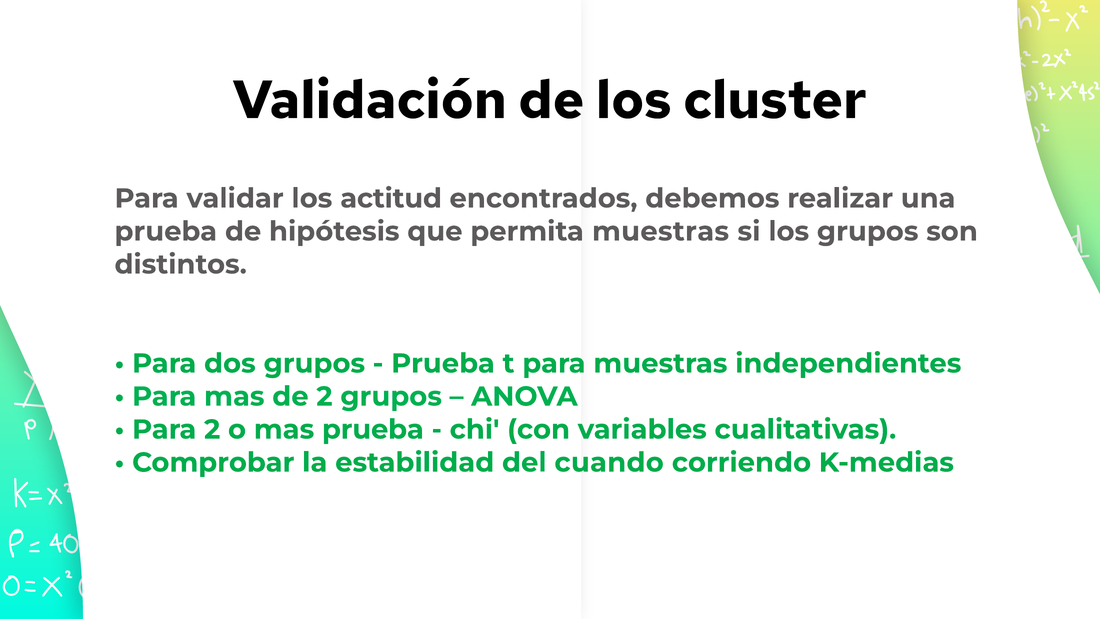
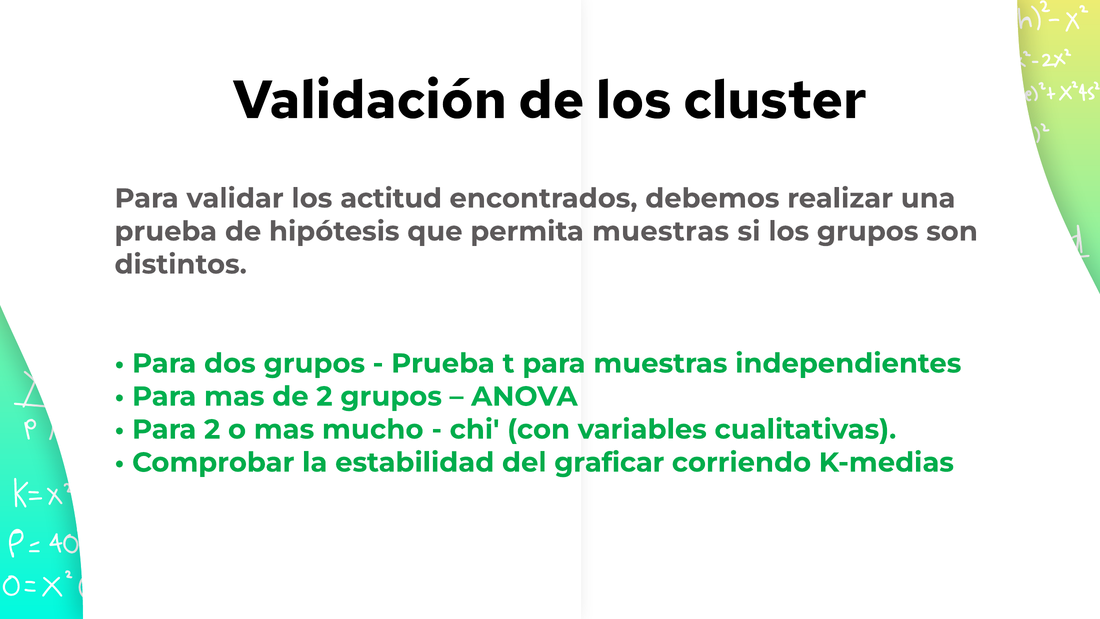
mas prueba: prueba -> mucho
cuando: cuando -> graficar
